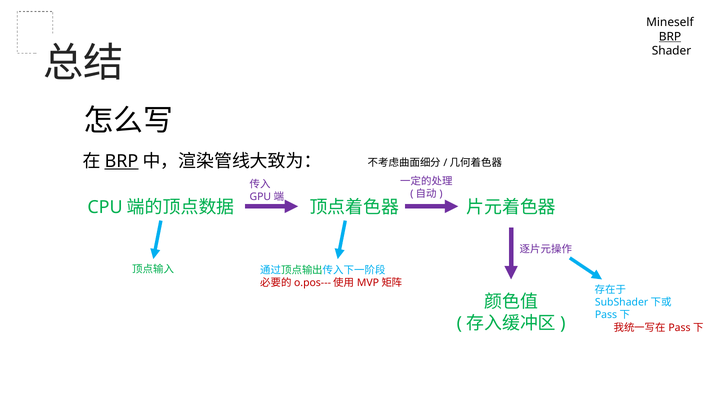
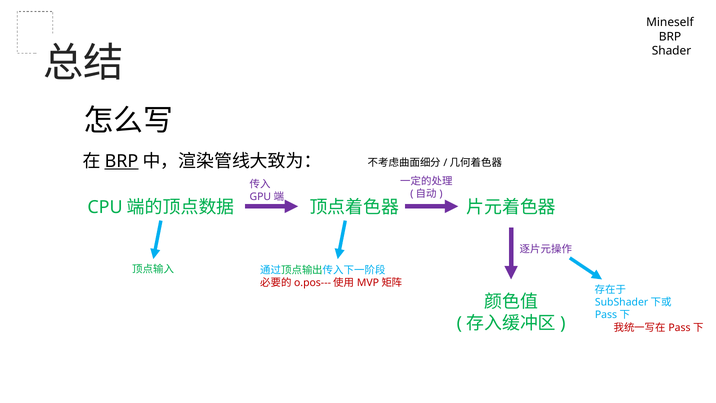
BRP at (670, 37) underline: present -> none
